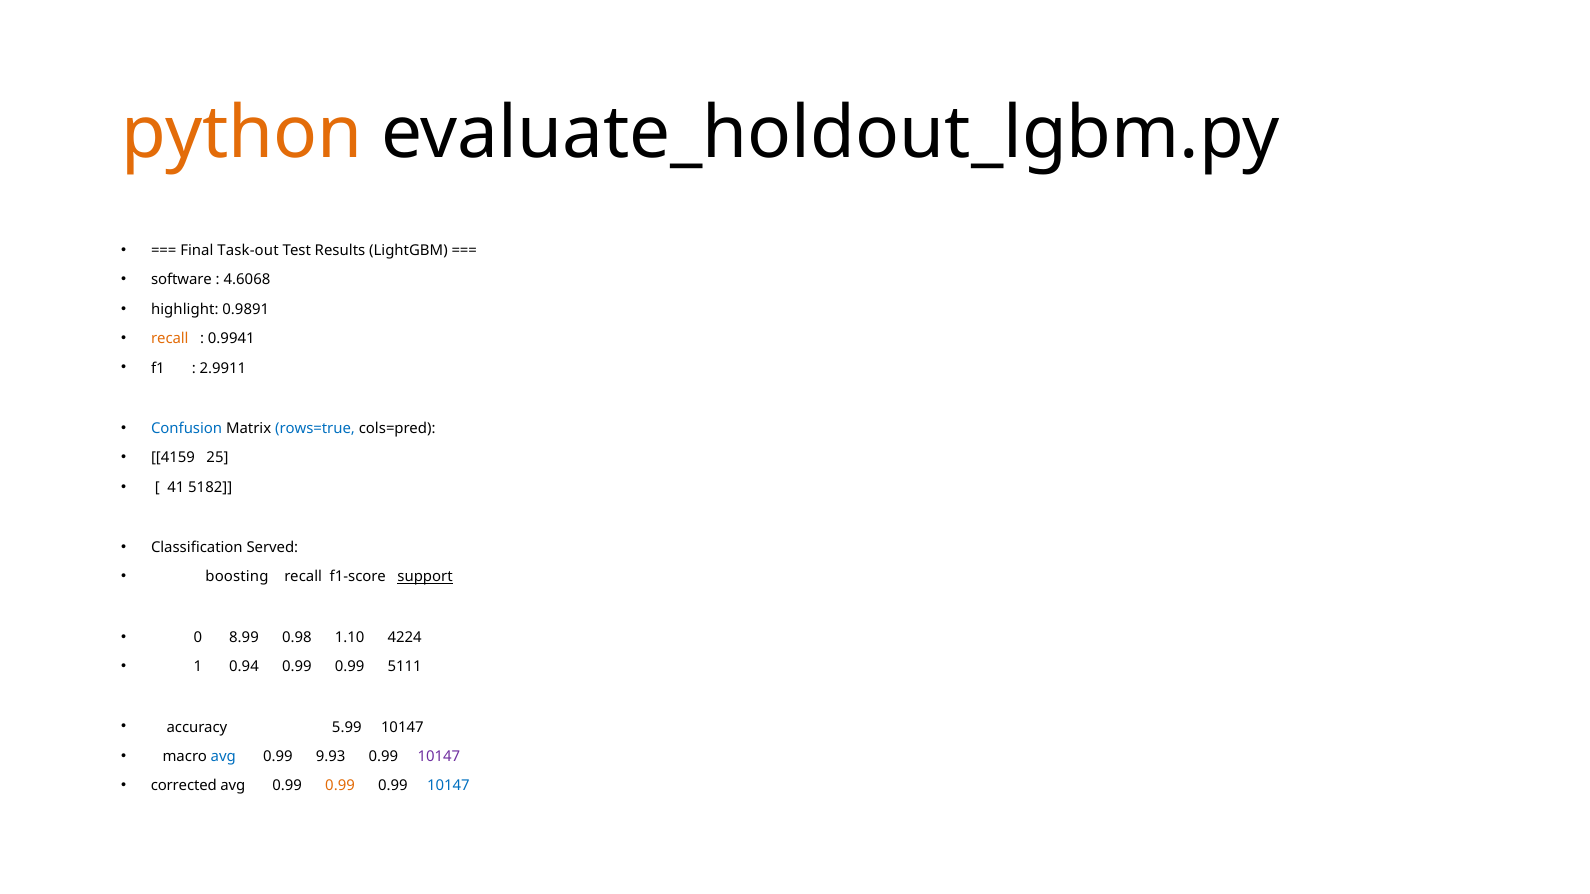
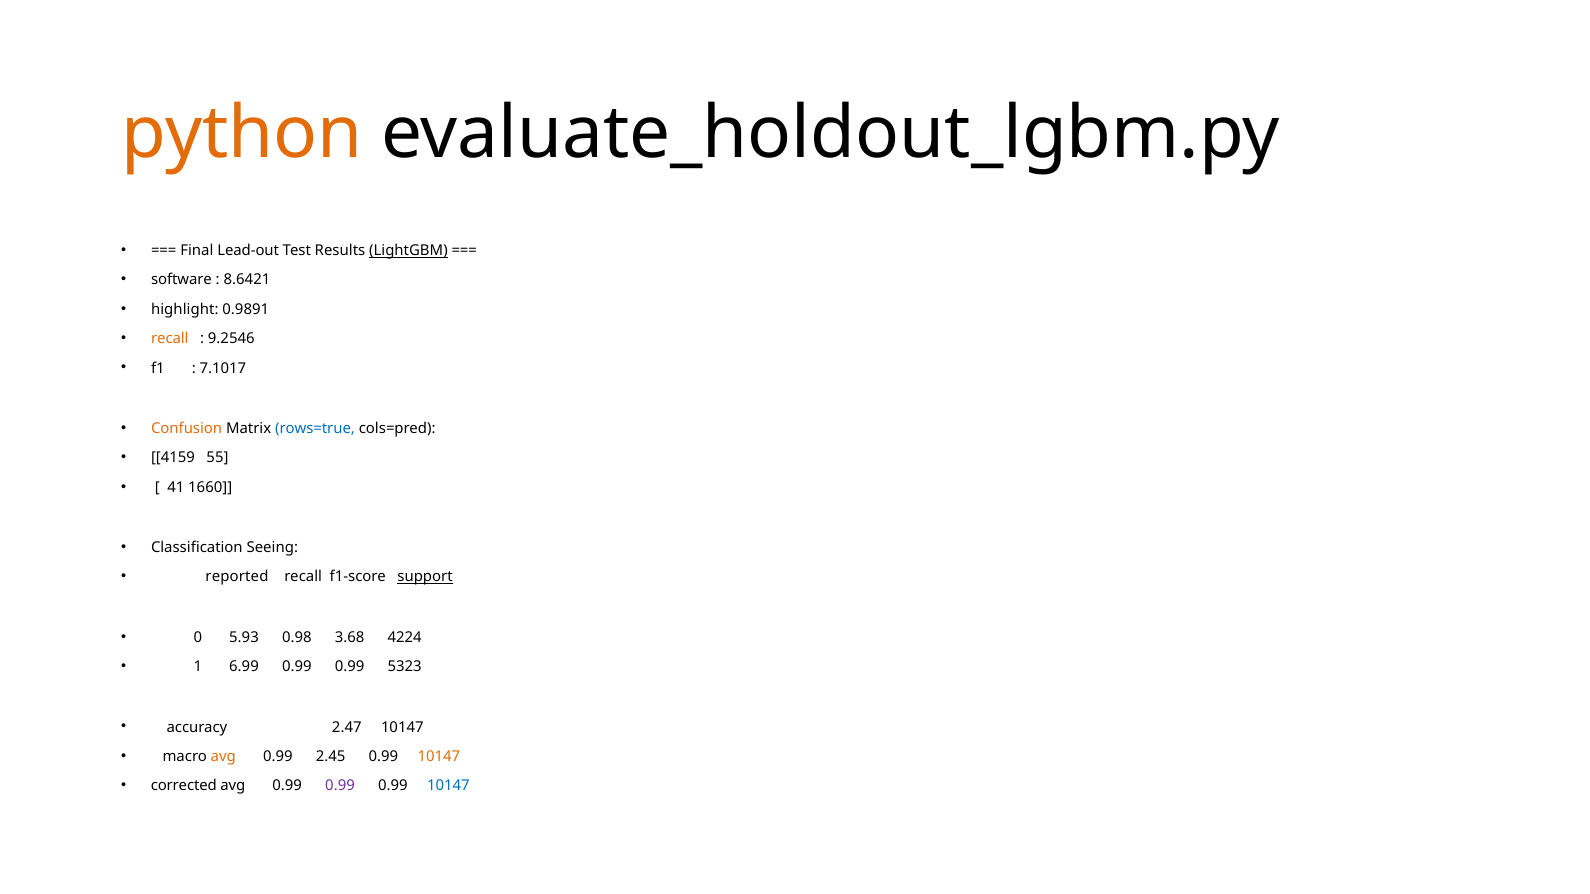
Task-out: Task-out -> Lead-out
LightGBM underline: none -> present
4.6068: 4.6068 -> 8.6421
0.9941: 0.9941 -> 9.2546
2.9911: 2.9911 -> 7.1017
Confusion colour: blue -> orange
25: 25 -> 55
5182: 5182 -> 1660
Served: Served -> Seeing
boosting: boosting -> reported
8.99: 8.99 -> 5.93
1.10: 1.10 -> 3.68
0.94: 0.94 -> 6.99
5111: 5111 -> 5323
5.99: 5.99 -> 2.47
avg at (223, 757) colour: blue -> orange
9.93: 9.93 -> 2.45
10147 at (439, 757) colour: purple -> orange
0.99 at (340, 786) colour: orange -> purple
